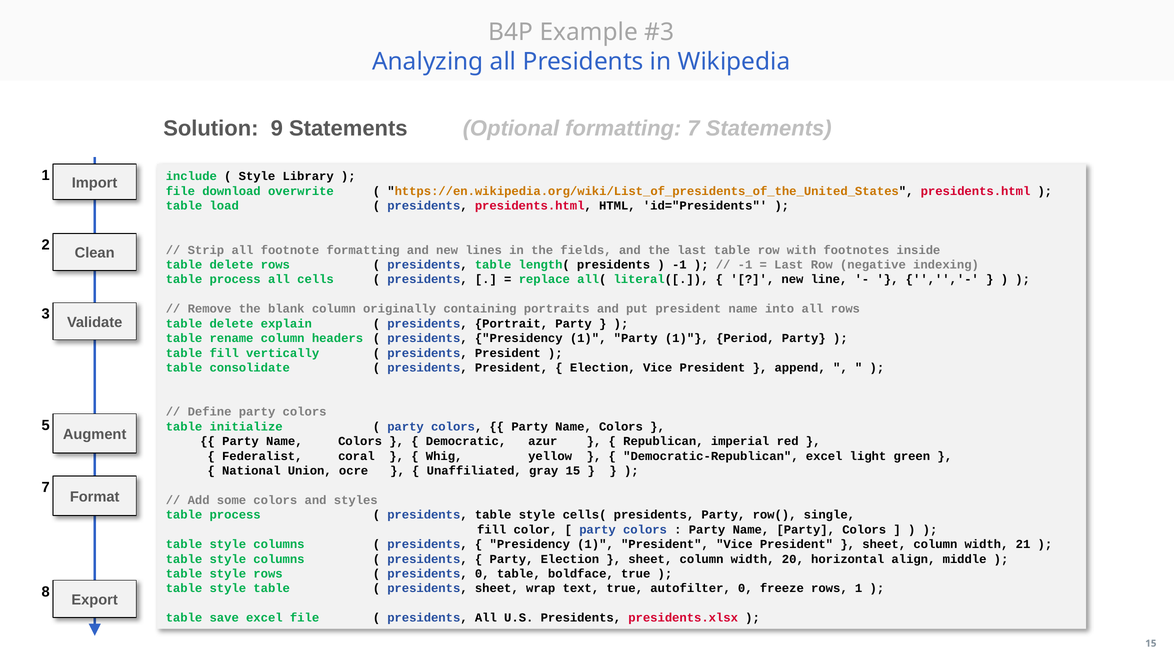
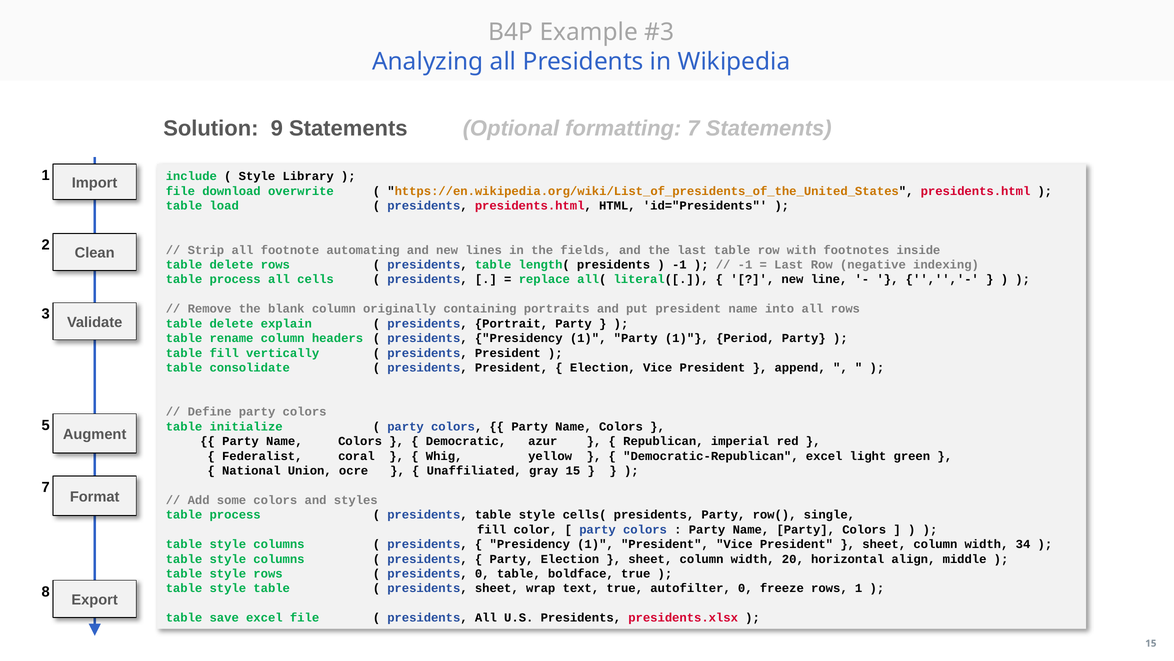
footnote formatting: formatting -> automating
21: 21 -> 34
